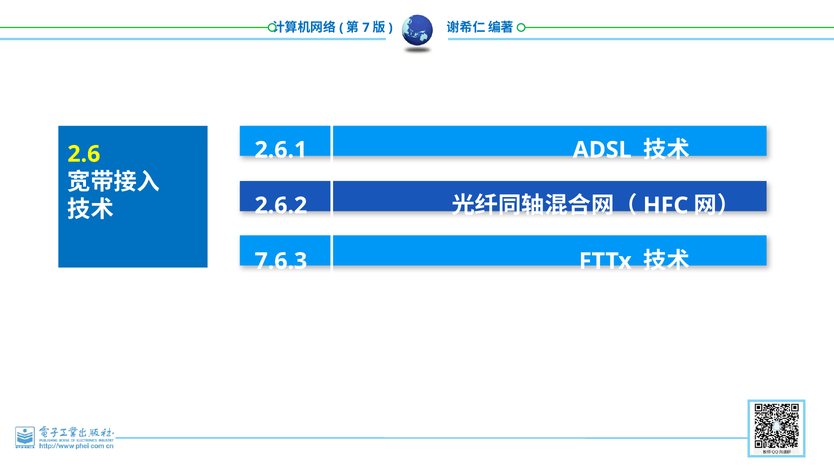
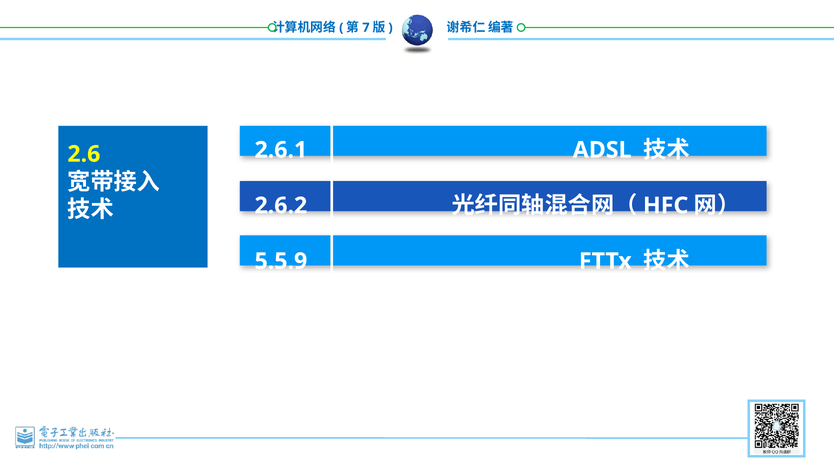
7.6.3: 7.6.3 -> 5.5.9
